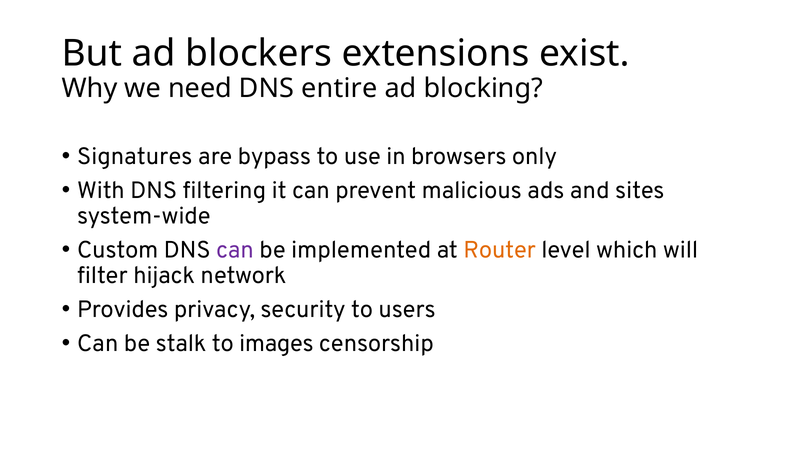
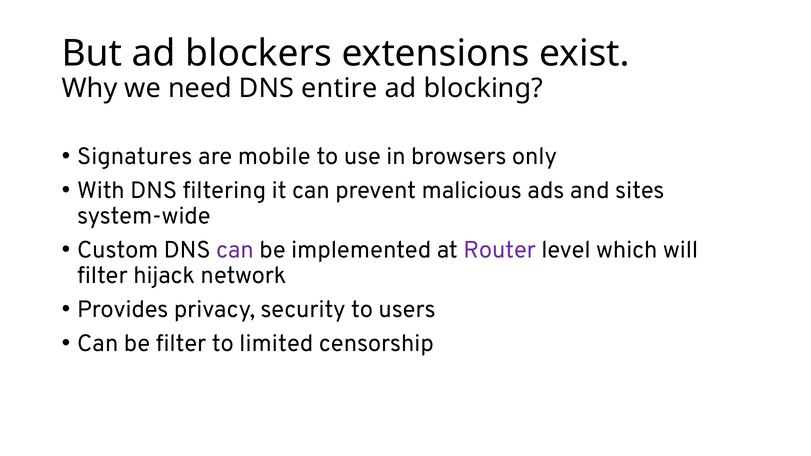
bypass: bypass -> mobile
Router colour: orange -> purple
be stalk: stalk -> filter
images: images -> limited
